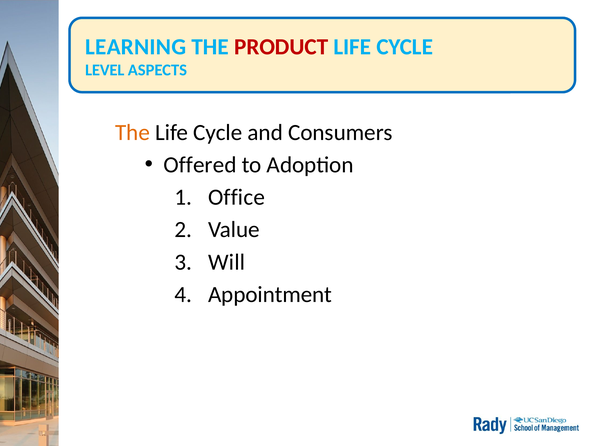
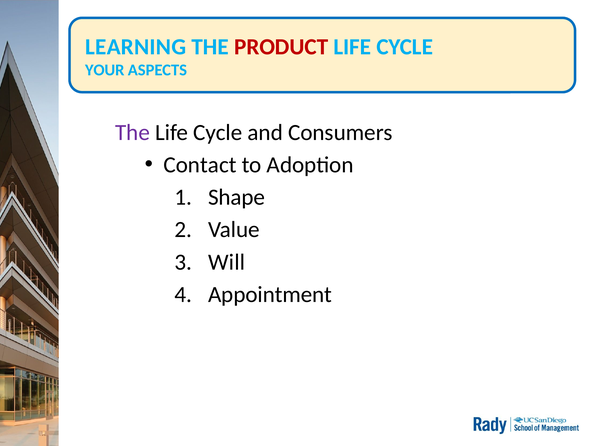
LEVEL: LEVEL -> YOUR
The at (132, 133) colour: orange -> purple
Offered: Offered -> Contact
Office: Office -> Shape
